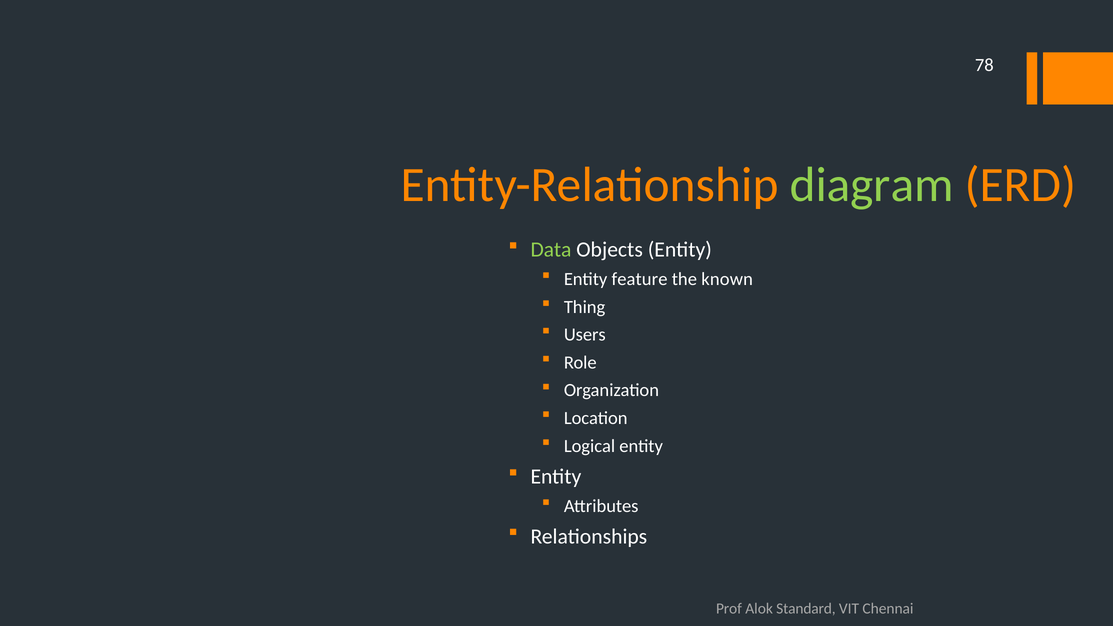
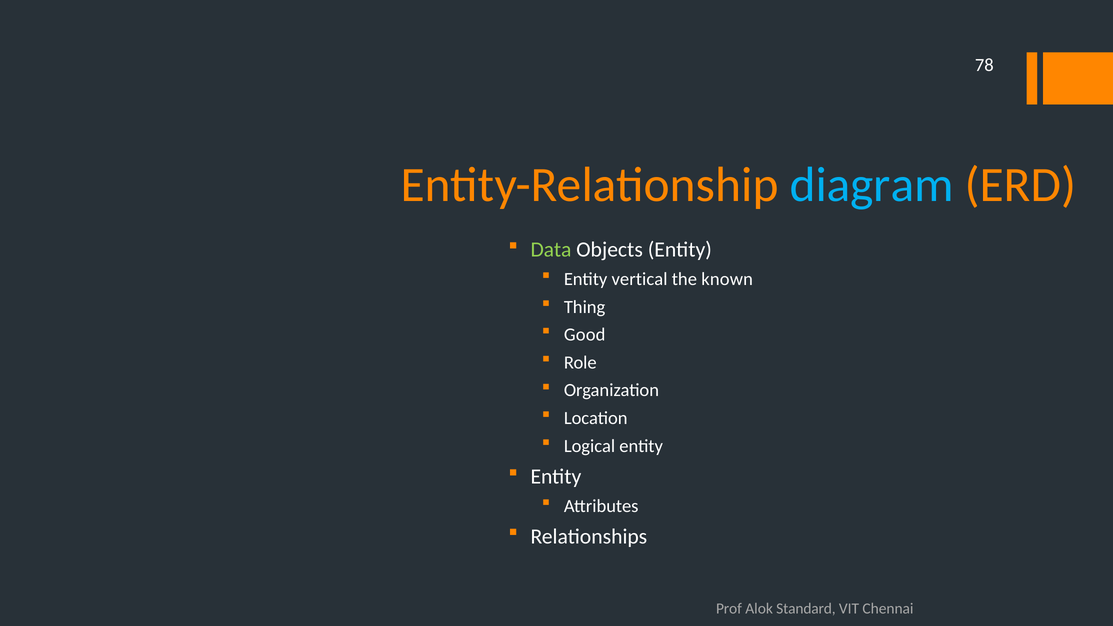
diagram colour: light green -> light blue
feature: feature -> vertical
Users: Users -> Good
